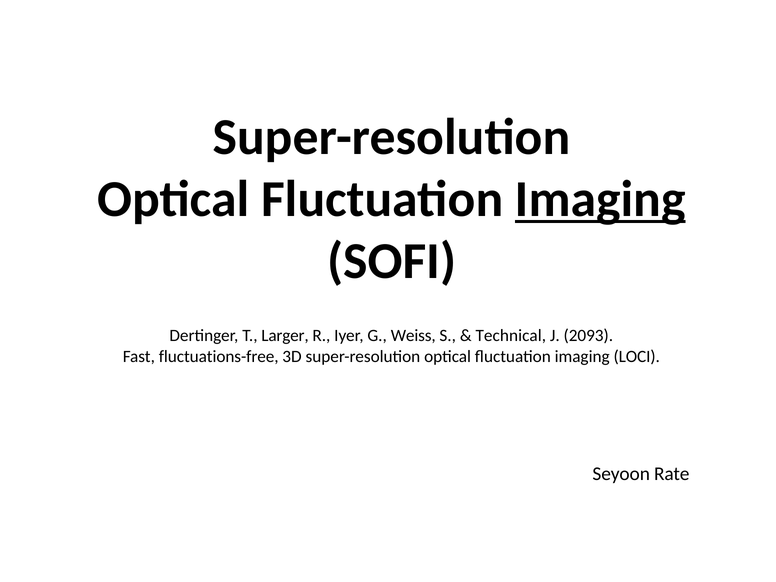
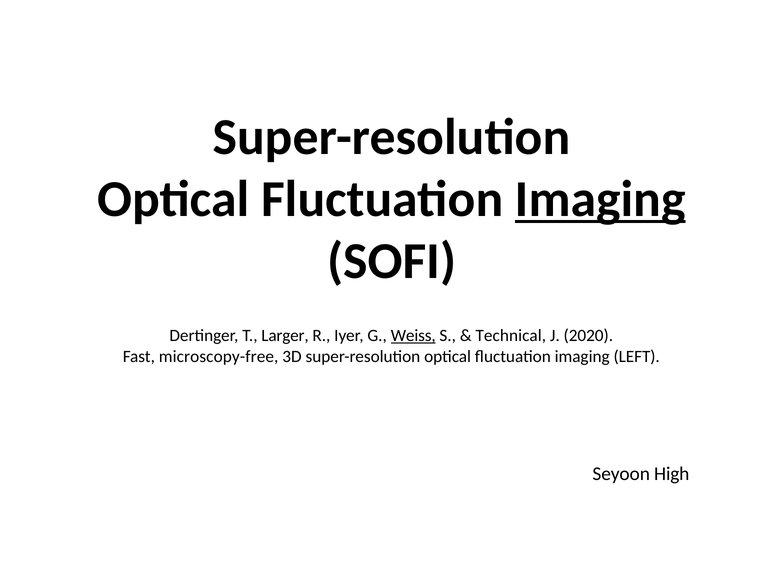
Weiss underline: none -> present
2093: 2093 -> 2020
fluctuations-free: fluctuations-free -> microscopy-free
LOCI: LOCI -> LEFT
Rate: Rate -> High
